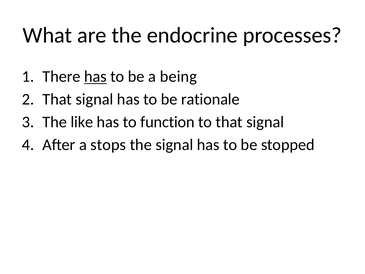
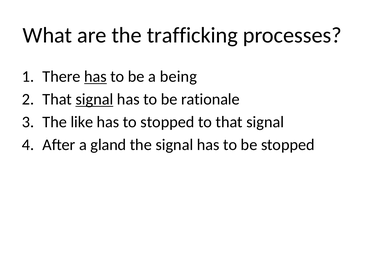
endocrine: endocrine -> trafficking
signal at (94, 99) underline: none -> present
to function: function -> stopped
stops: stops -> gland
